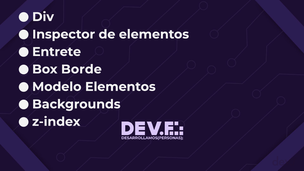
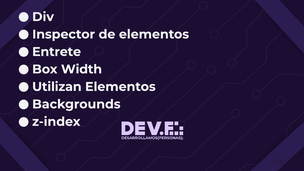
Borde: Borde -> Width
Modelo: Modelo -> Utilizan
